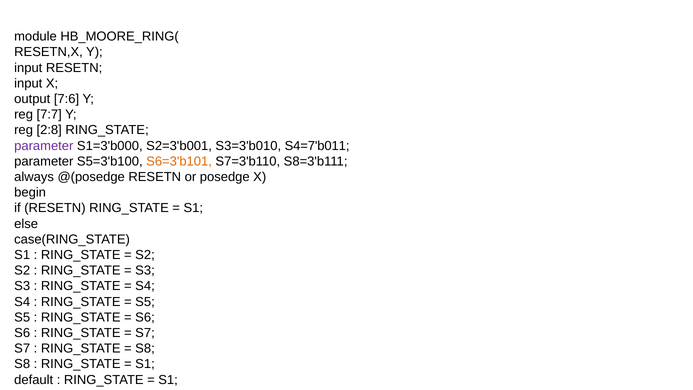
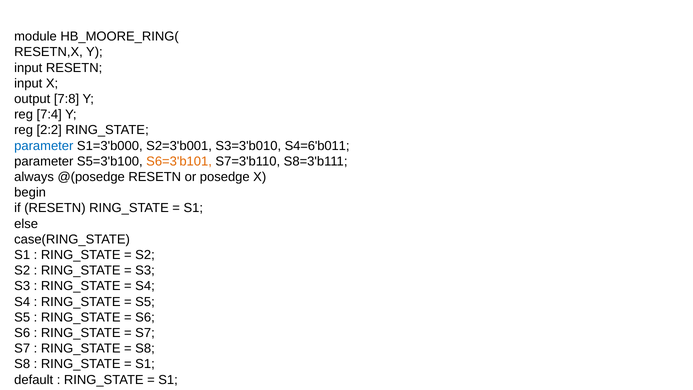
7:6: 7:6 -> 7:8
7:7: 7:7 -> 7:4
2:8: 2:8 -> 2:2
parameter at (44, 146) colour: purple -> blue
S4=7'b011: S4=7'b011 -> S4=6'b011
